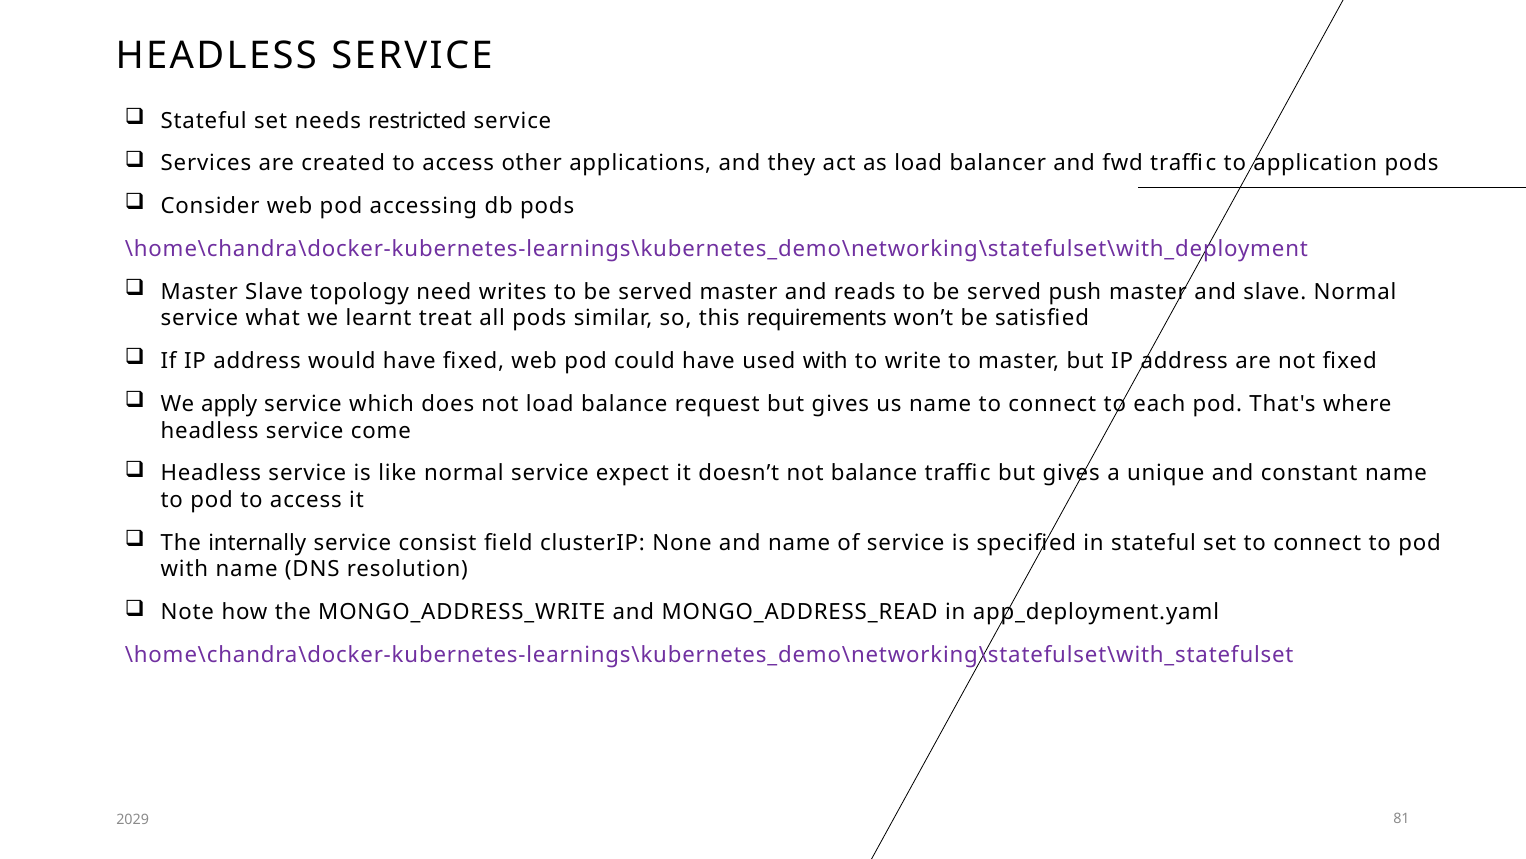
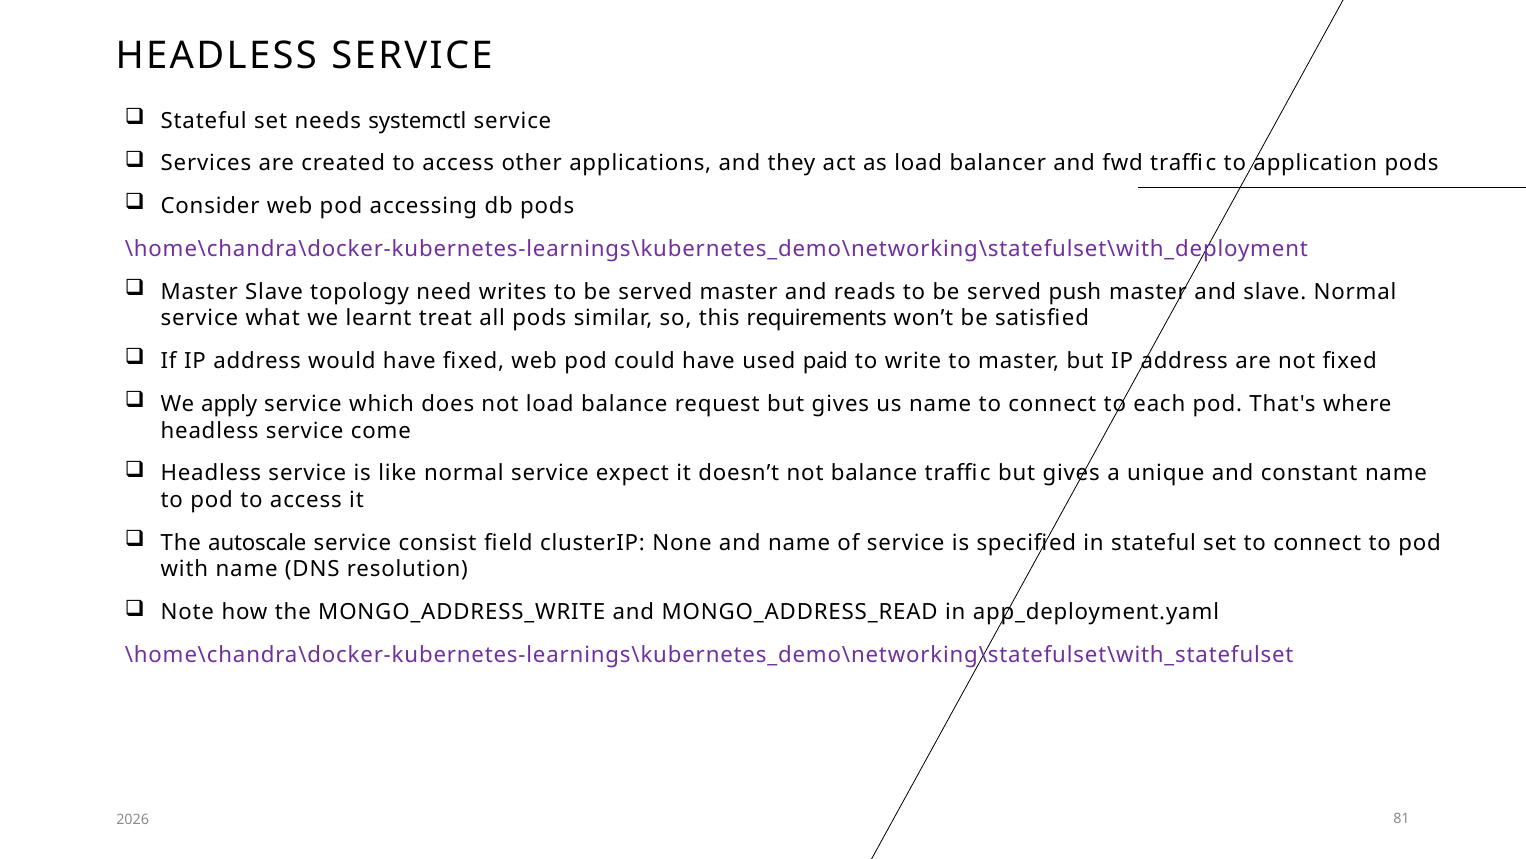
restricted: restricted -> systemctl
used with: with -> paid
internally: internally -> autoscale
2029: 2029 -> 2026
